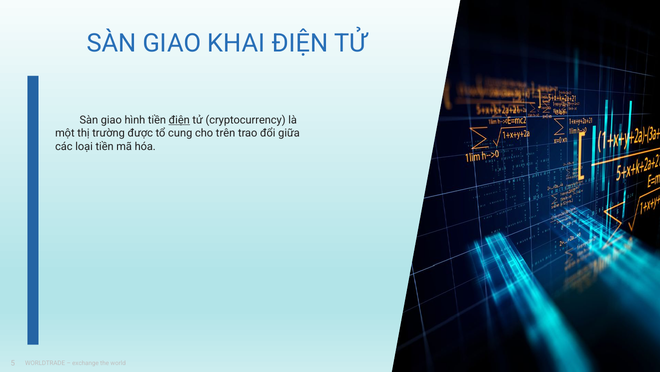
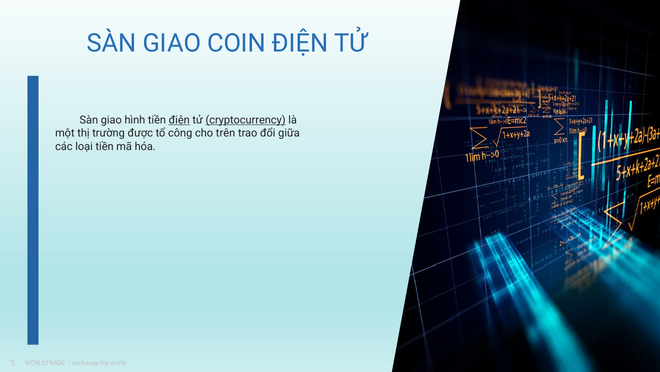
KHAI: KHAI -> COIN
cryptocurrency underline: none -> present
cung: cung -> công
